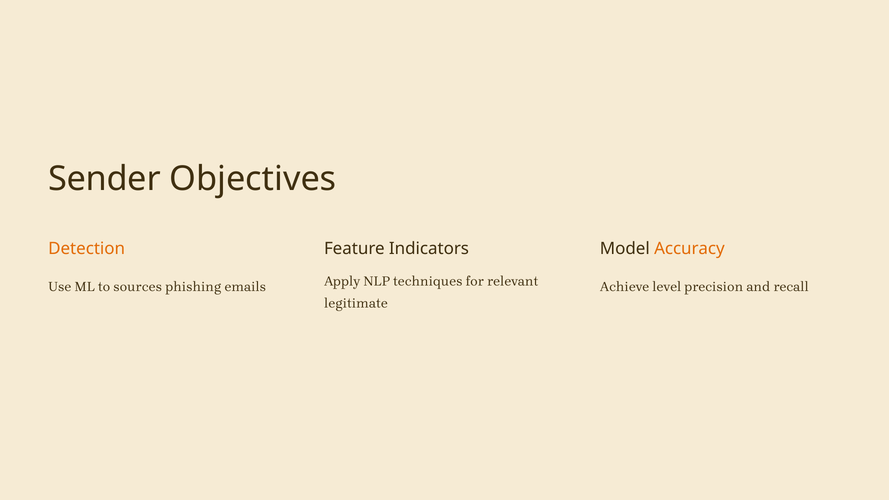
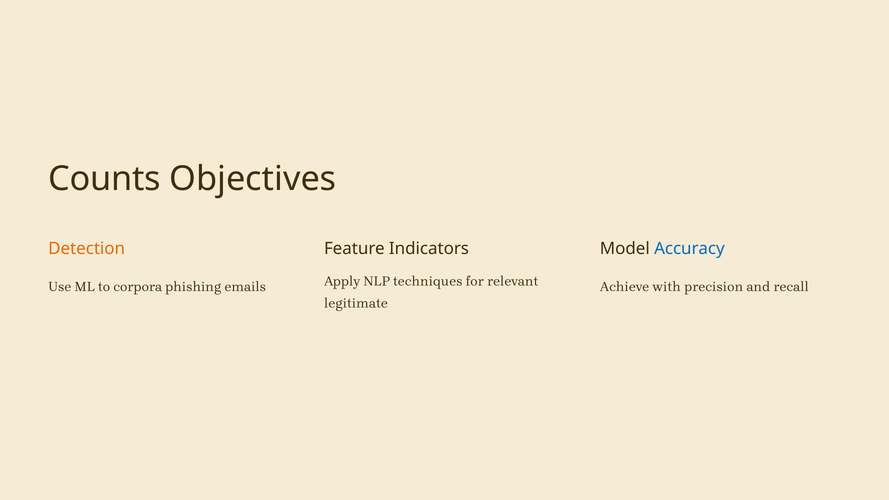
Sender: Sender -> Counts
Accuracy colour: orange -> blue
sources: sources -> corpora
level: level -> with
